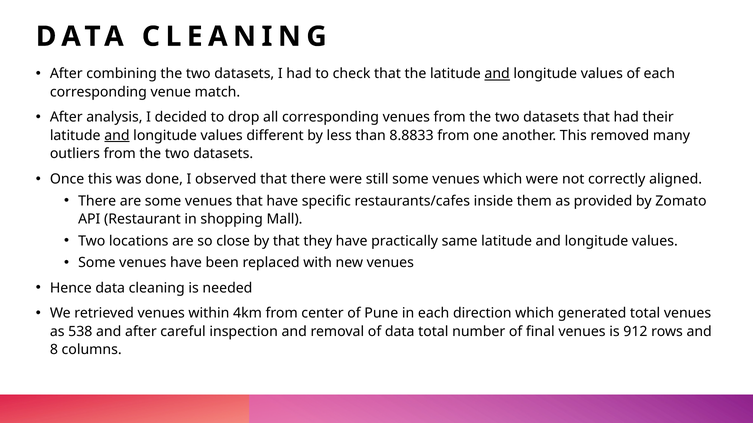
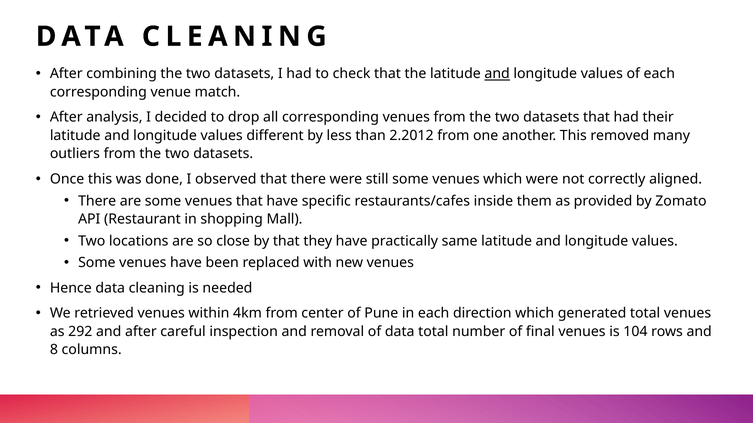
and at (117, 136) underline: present -> none
8.8833: 8.8833 -> 2.2012
538: 538 -> 292
912: 912 -> 104
